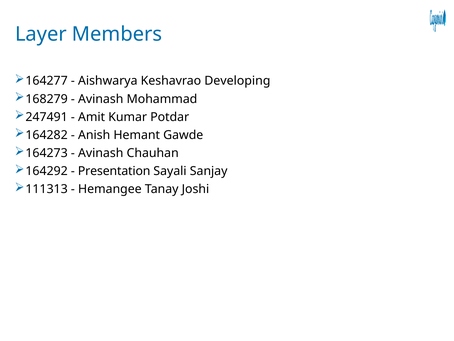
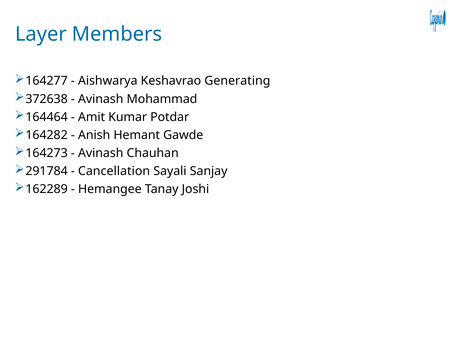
Developing: Developing -> Generating
168279: 168279 -> 372638
247491: 247491 -> 164464
164292: 164292 -> 291784
Presentation: Presentation -> Cancellation
111313: 111313 -> 162289
